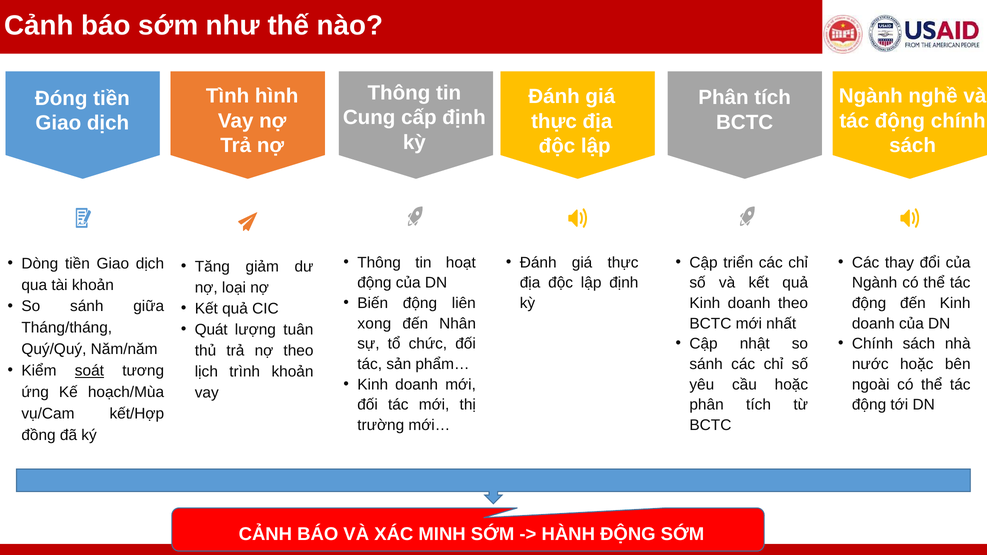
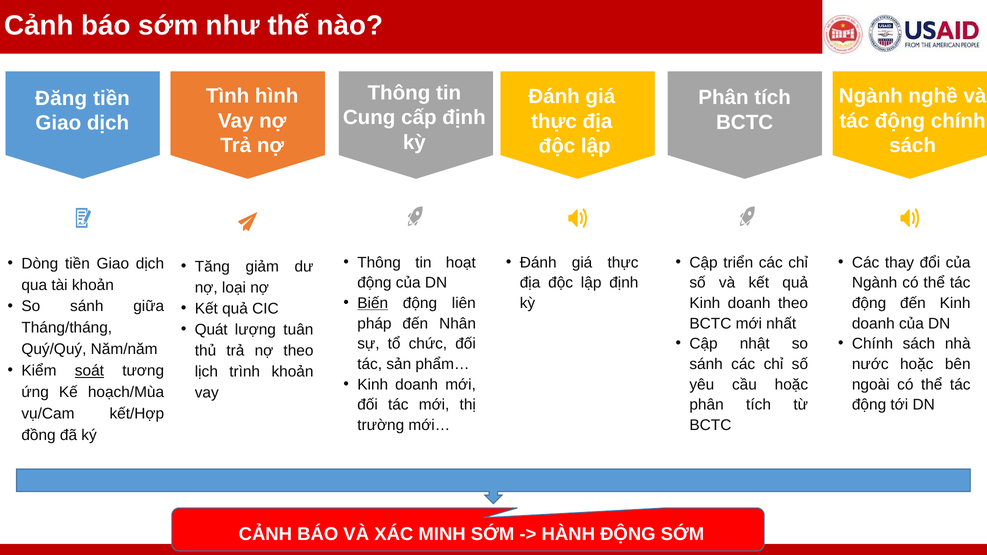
Đóng: Đóng -> Đăng
Biến underline: none -> present
xong: xong -> pháp
